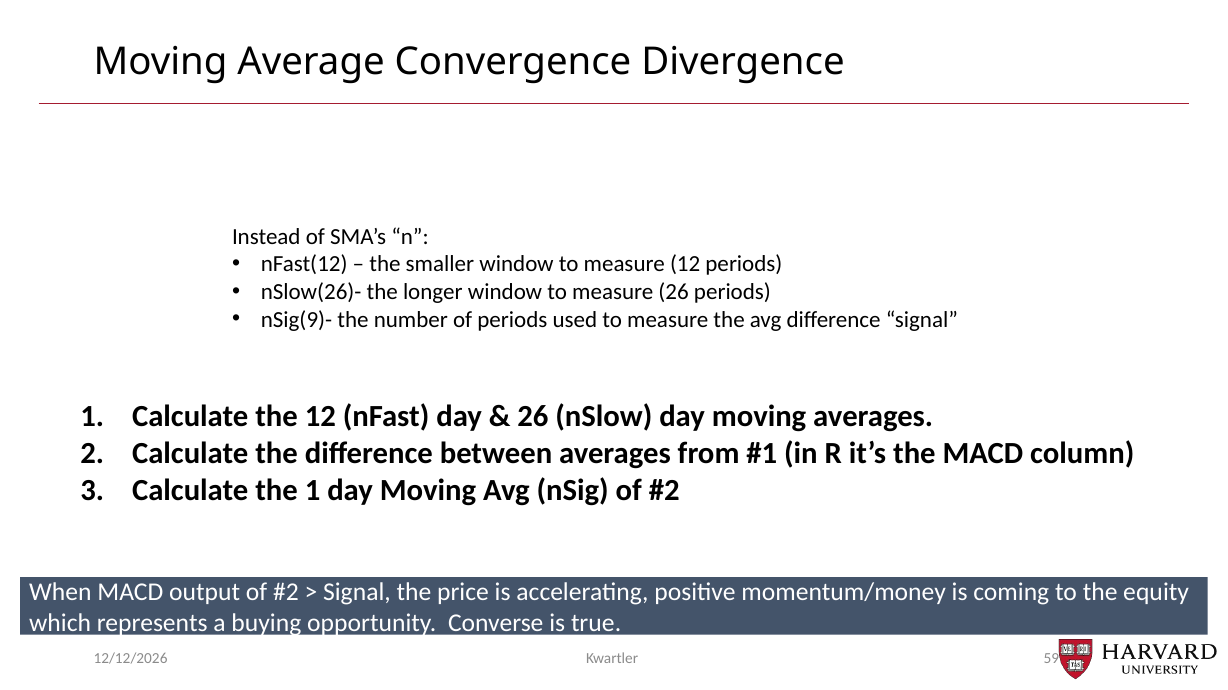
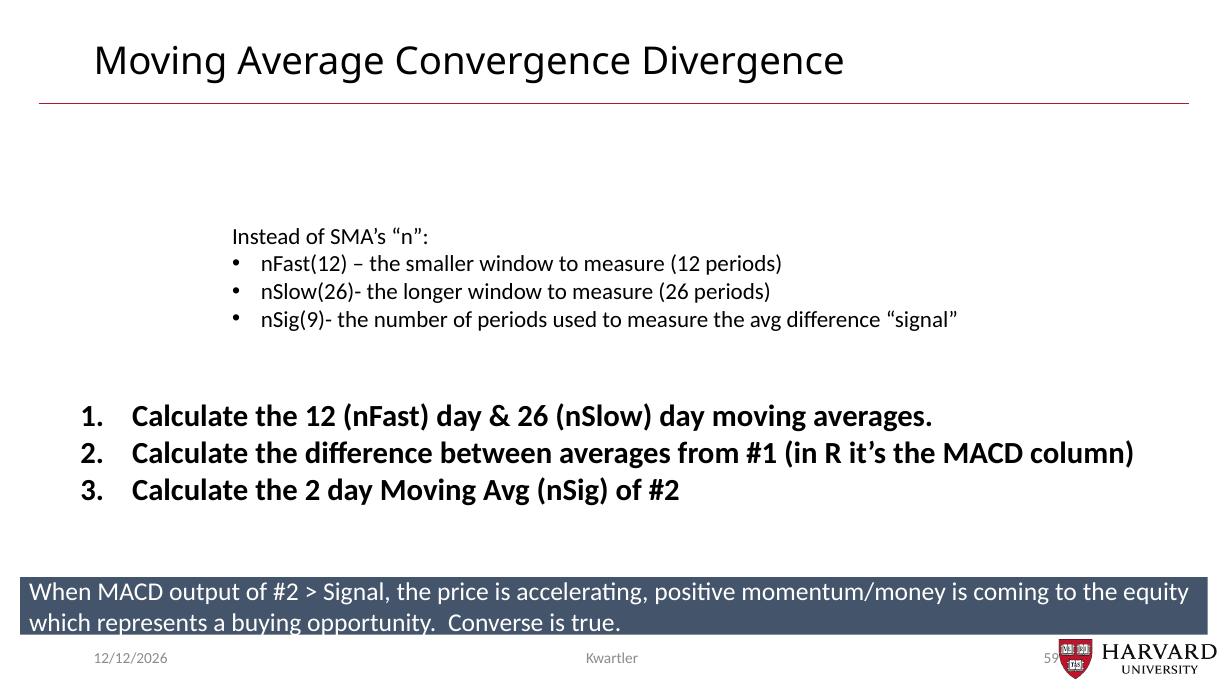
the 1: 1 -> 2
